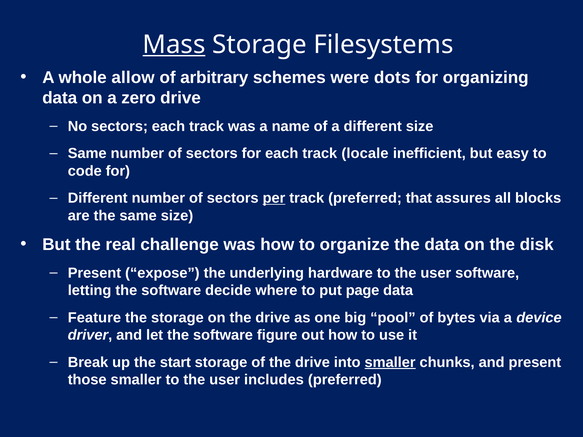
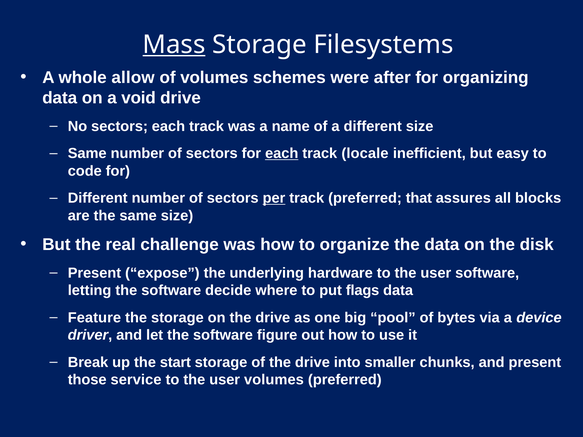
of arbitrary: arbitrary -> volumes
dots: dots -> after
zero: zero -> void
each at (282, 154) underline: none -> present
page: page -> flags
smaller at (390, 362) underline: present -> none
those smaller: smaller -> service
user includes: includes -> volumes
